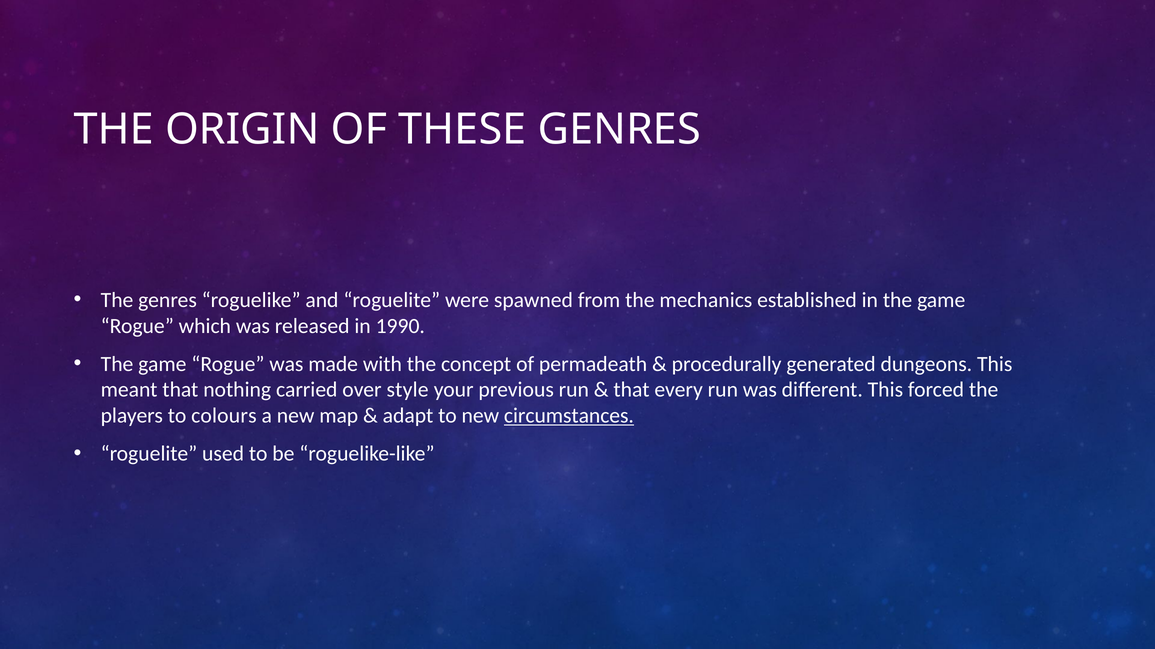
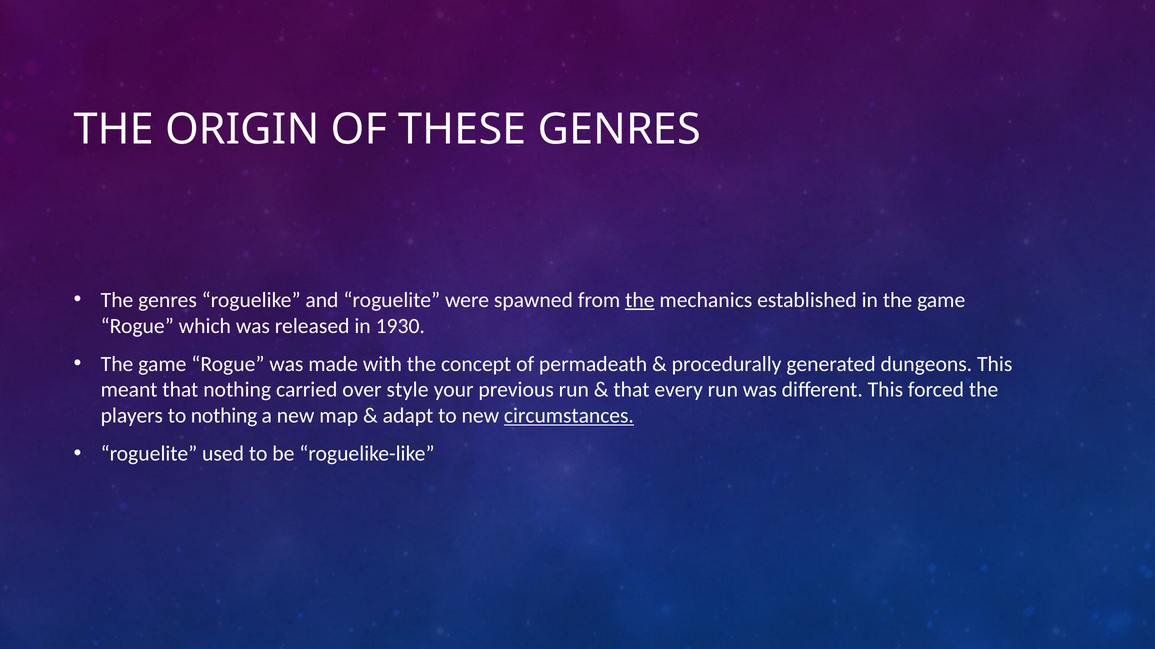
the at (640, 300) underline: none -> present
1990: 1990 -> 1930
to colours: colours -> nothing
